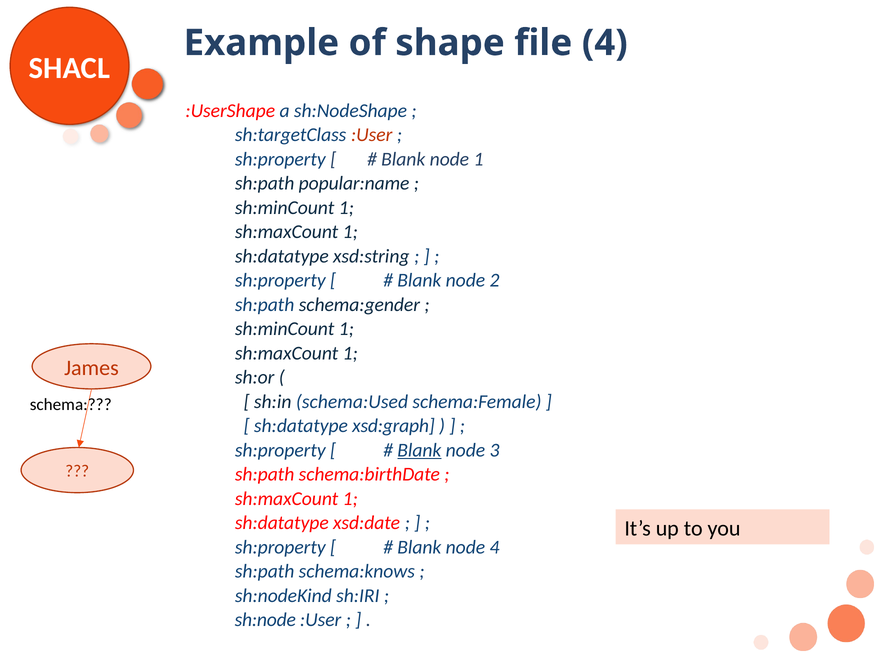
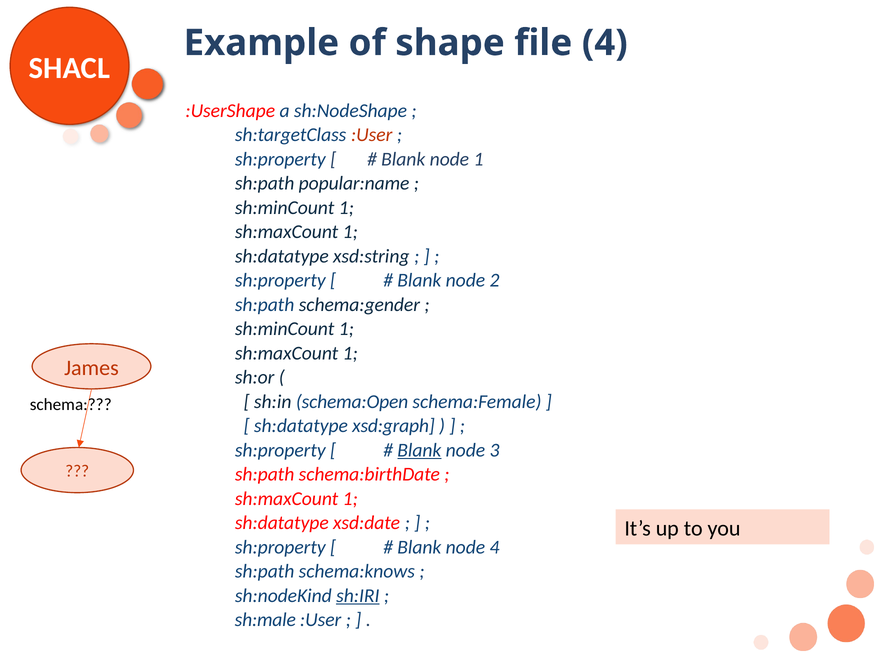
schema:Used: schema:Used -> schema:Open
sh:IRI underline: none -> present
sh:node: sh:node -> sh:male
